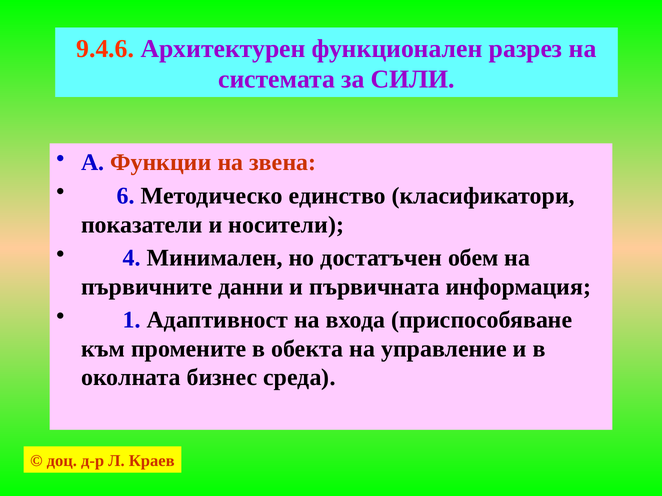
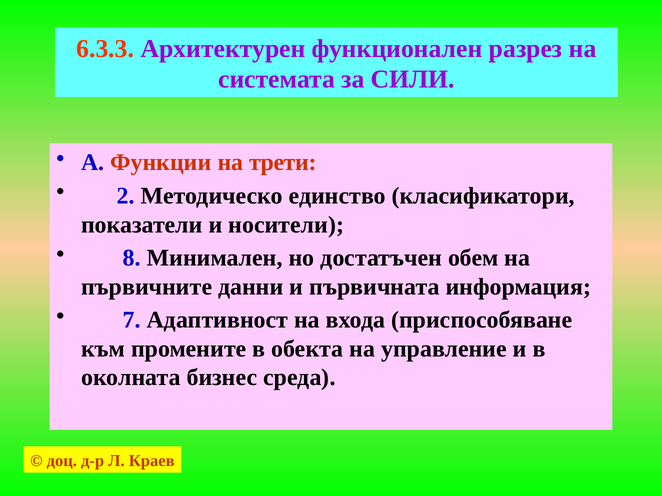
9.4.6: 9.4.6 -> 6.3.3
звена: звена -> трети
6: 6 -> 2
4: 4 -> 8
1: 1 -> 7
